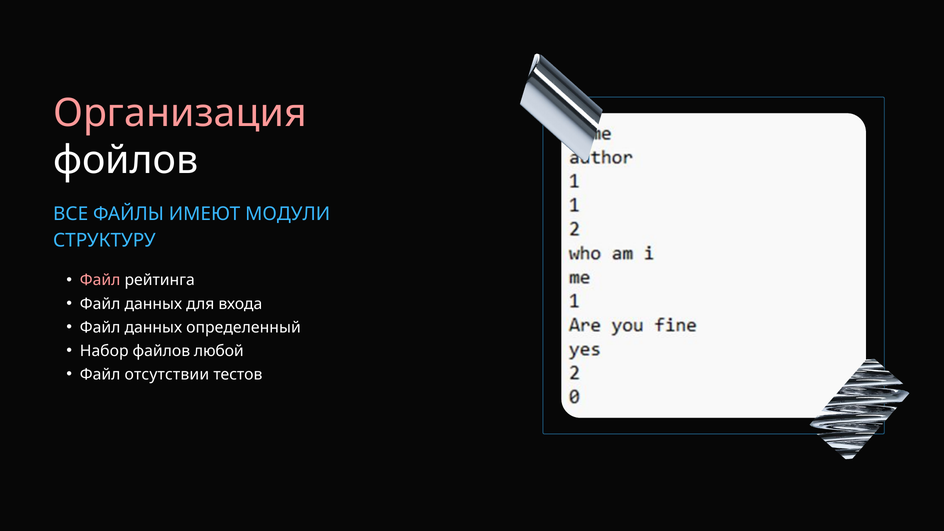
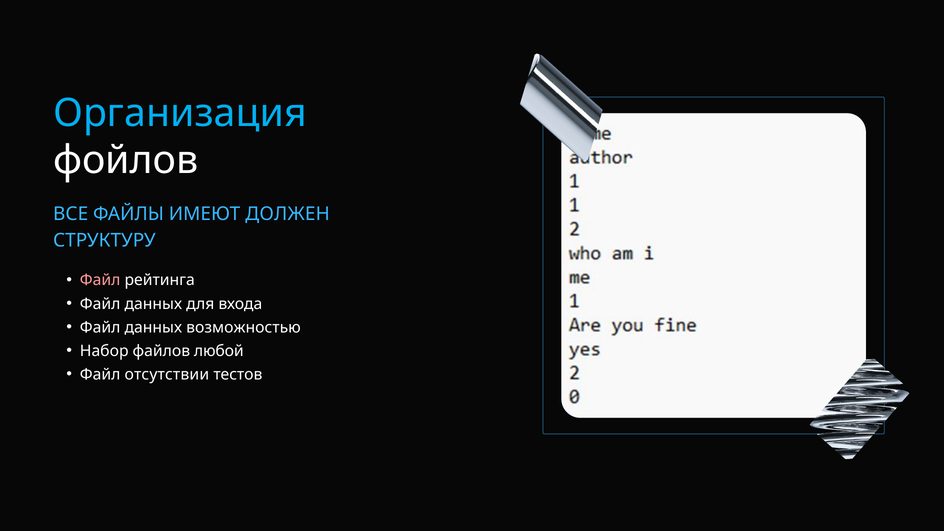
Организация colour: pink -> light blue
МОДУЛИ: МОДУЛИ -> ДОЛЖЕН
определенный: определенный -> возможностью
